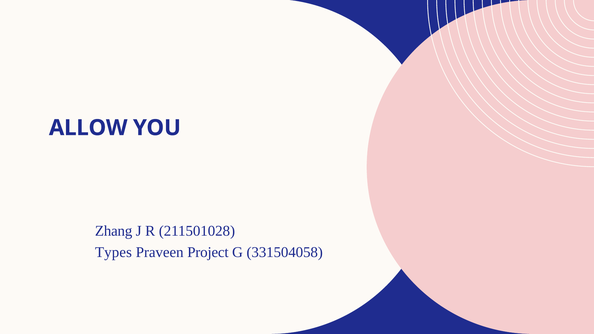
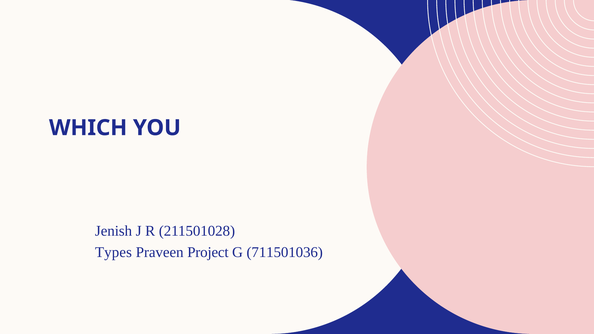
ALLOW: ALLOW -> WHICH
Zhang: Zhang -> Jenish
331504058: 331504058 -> 711501036
